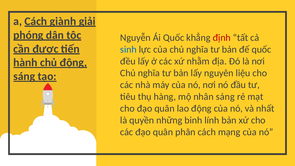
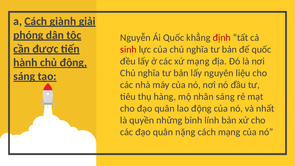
sinh colour: blue -> red
xứ nhằm: nhằm -> mạng
phân: phân -> nặng
